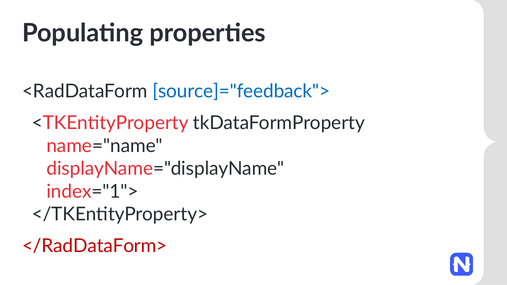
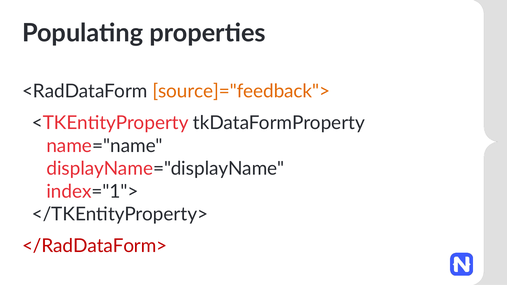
source]="feedback"> colour: blue -> orange
